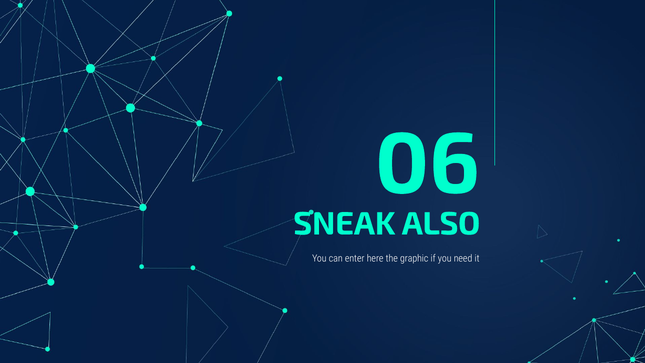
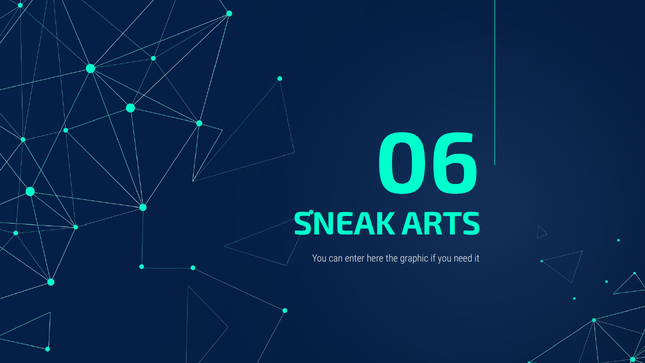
ALSO: ALSO -> ARTS
